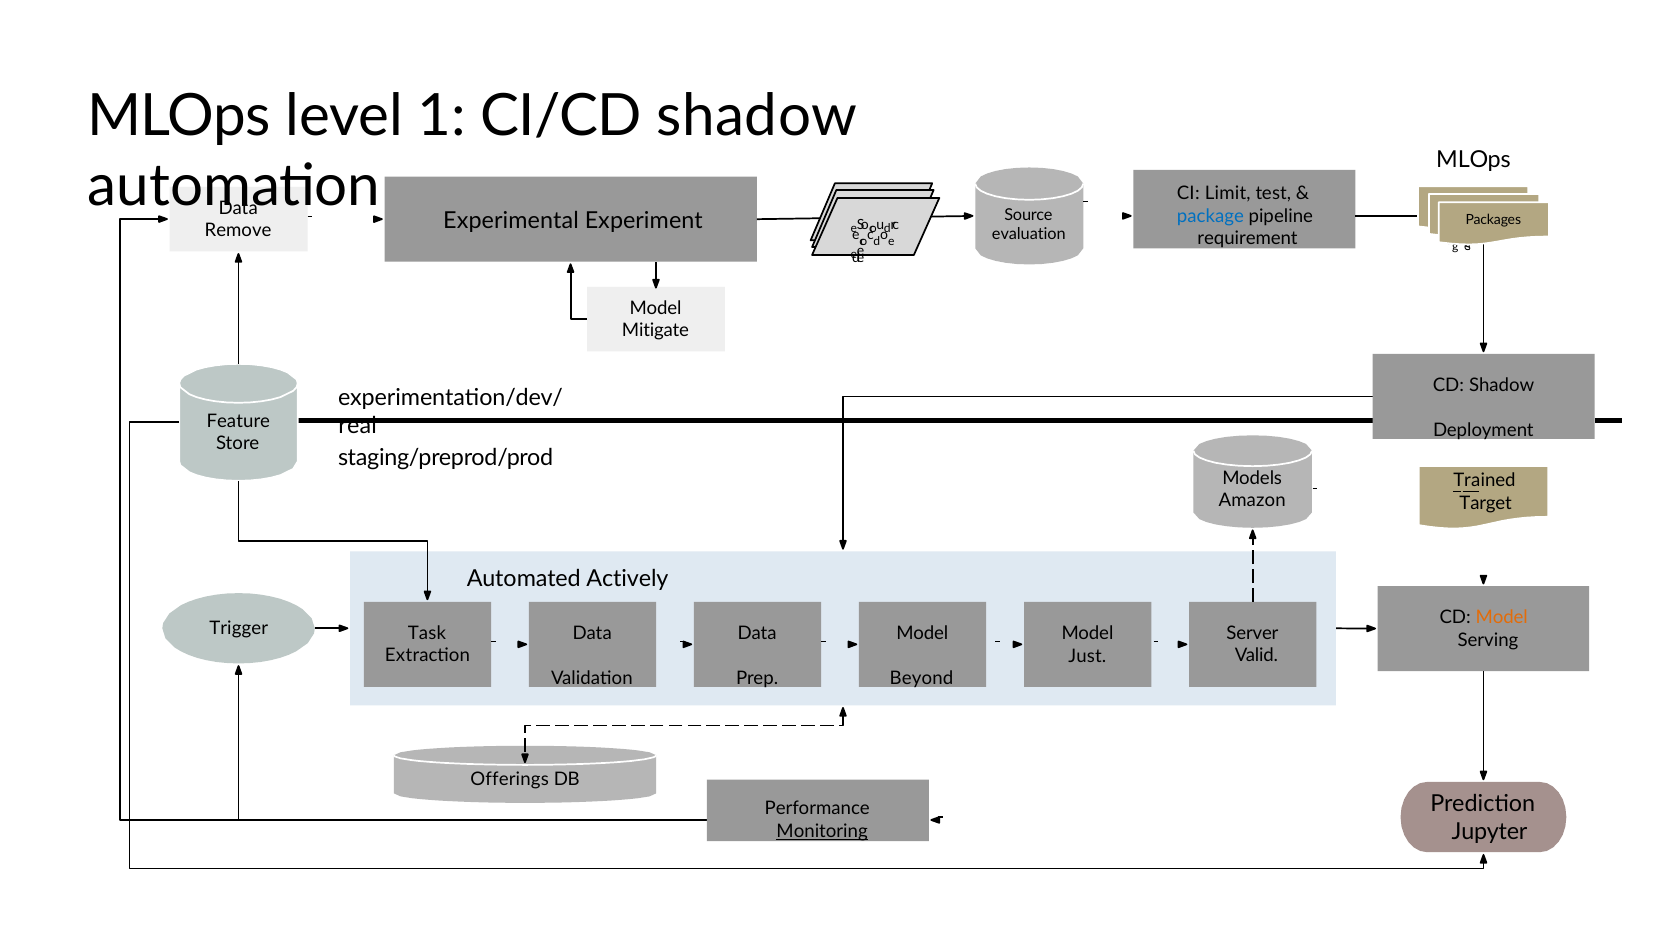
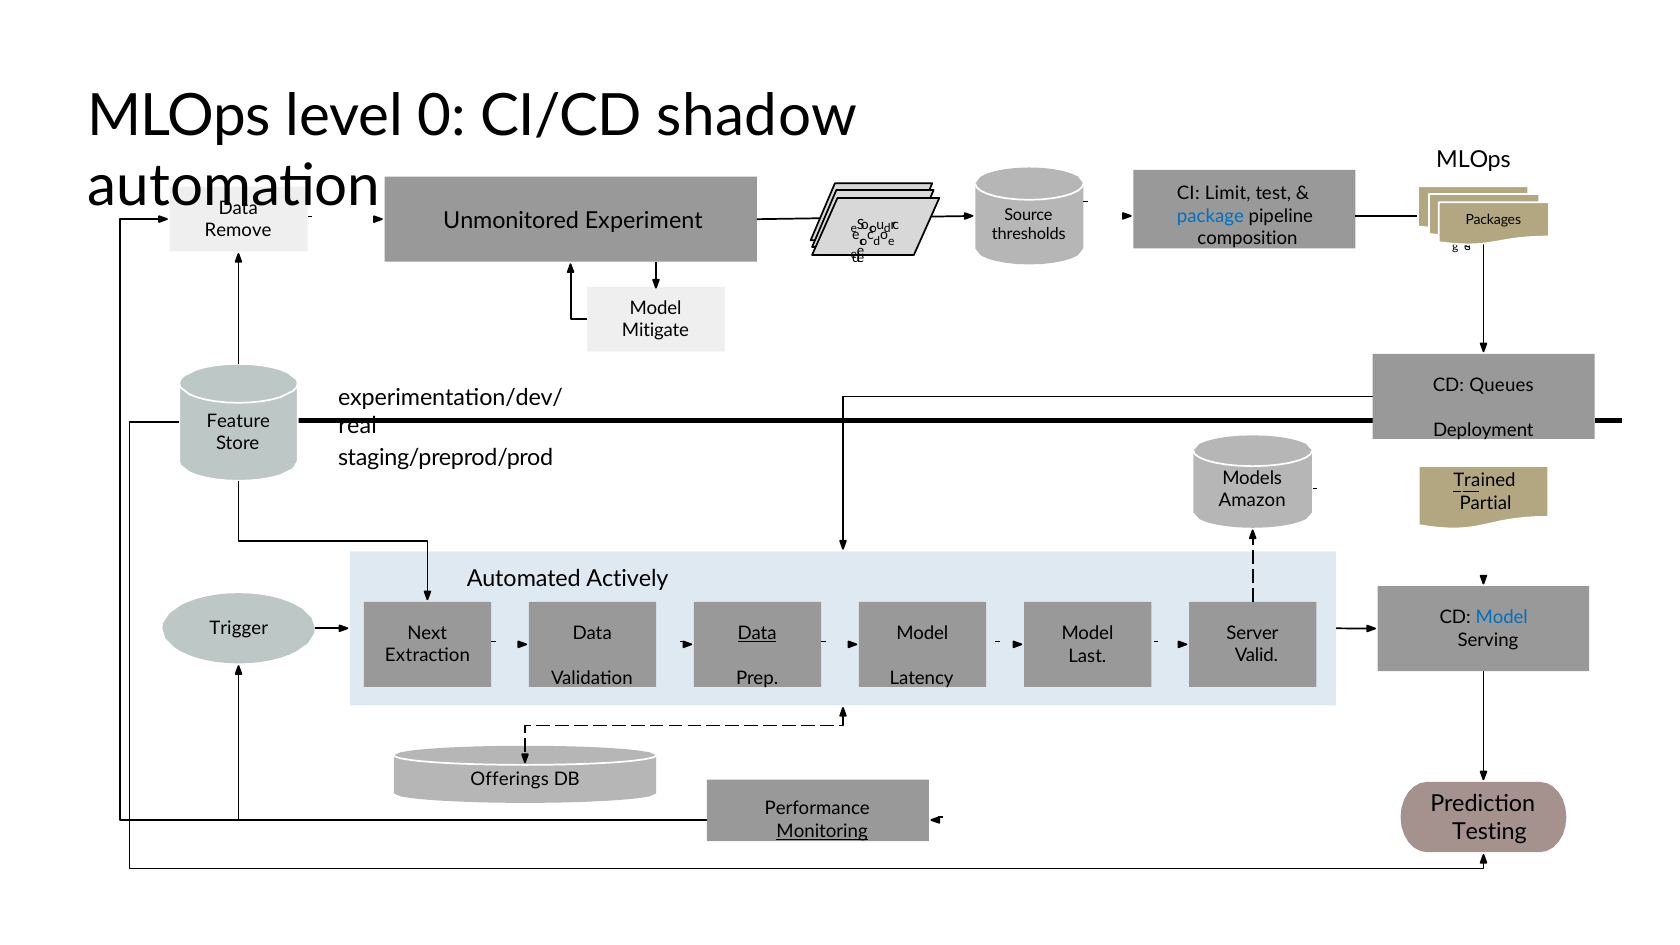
1: 1 -> 0
Experimental: Experimental -> Unmonitored
evaluation: evaluation -> thresholds
requirement: requirement -> composition
CD Shadow: Shadow -> Queues
Target: Target -> Partial
Model at (1502, 617) colour: orange -> blue
Task: Task -> Next
Data at (757, 633) underline: none -> present
Just: Just -> Last
Beyond: Beyond -> Latency
Jupyter: Jupyter -> Testing
